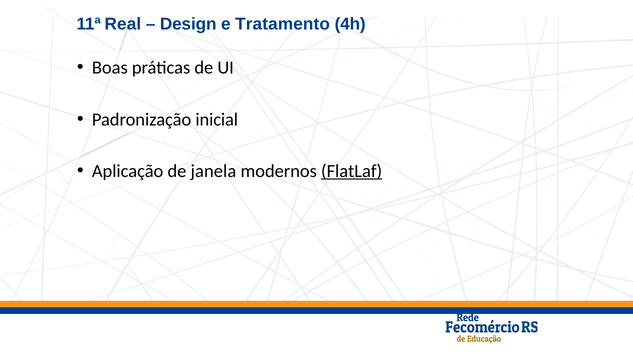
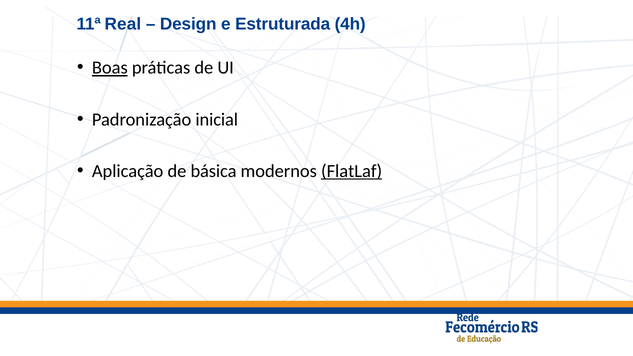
Tratamento: Tratamento -> Estruturada
Boas underline: none -> present
janela: janela -> básica
